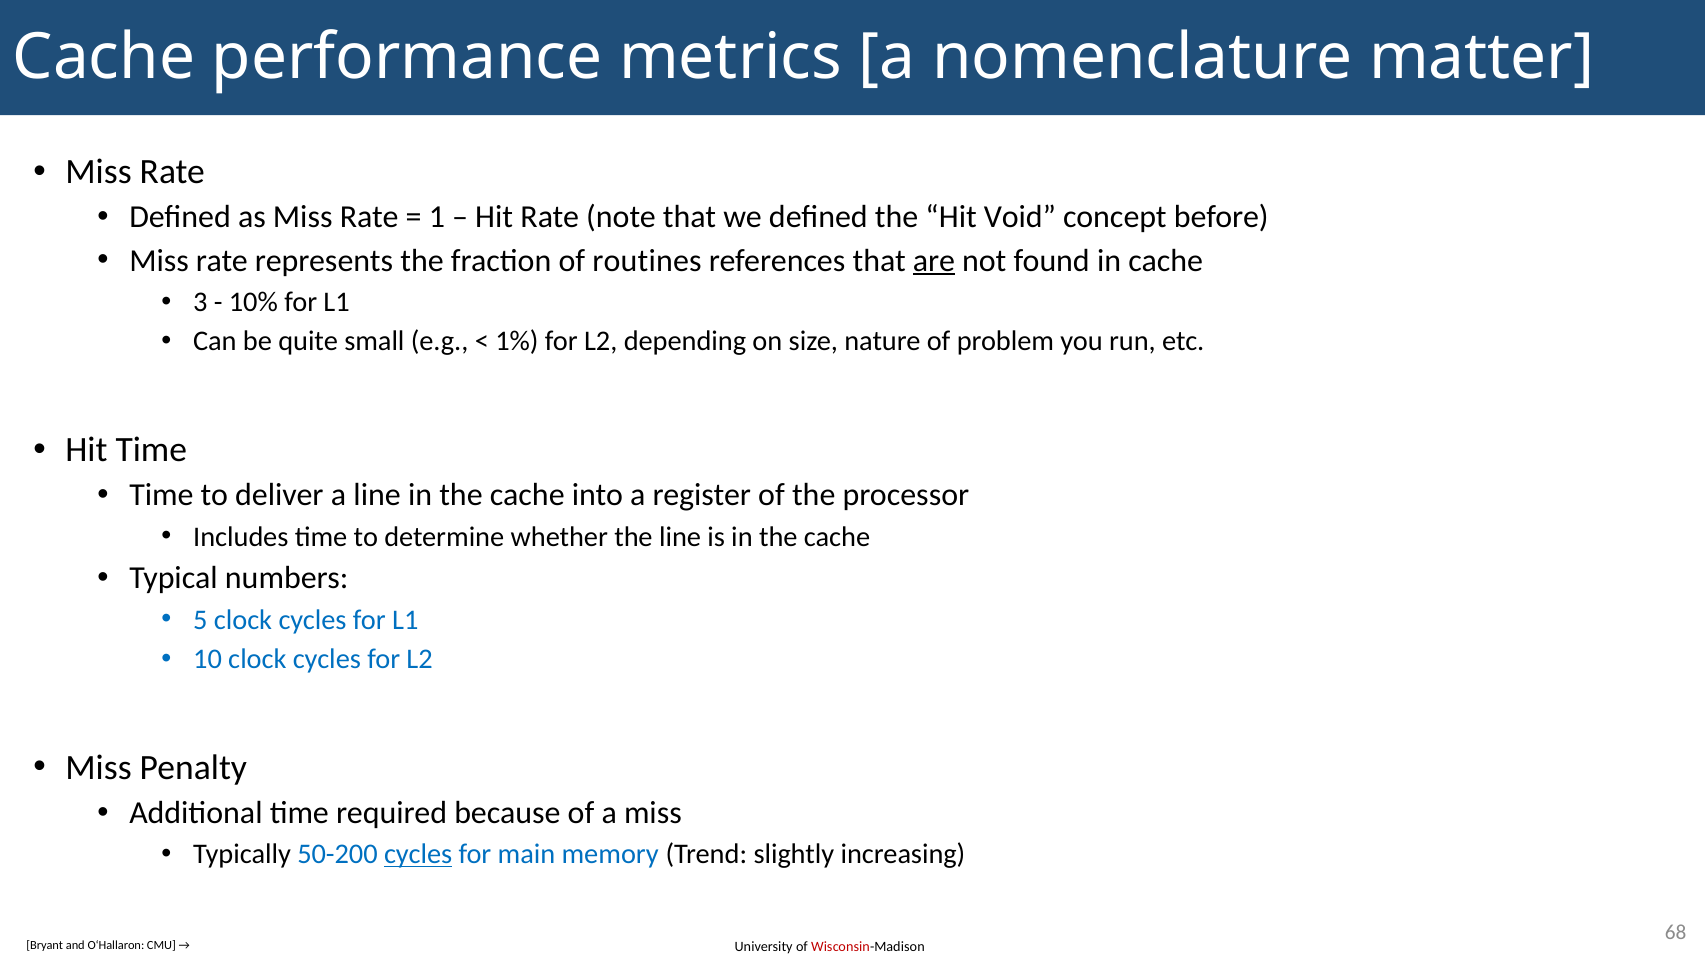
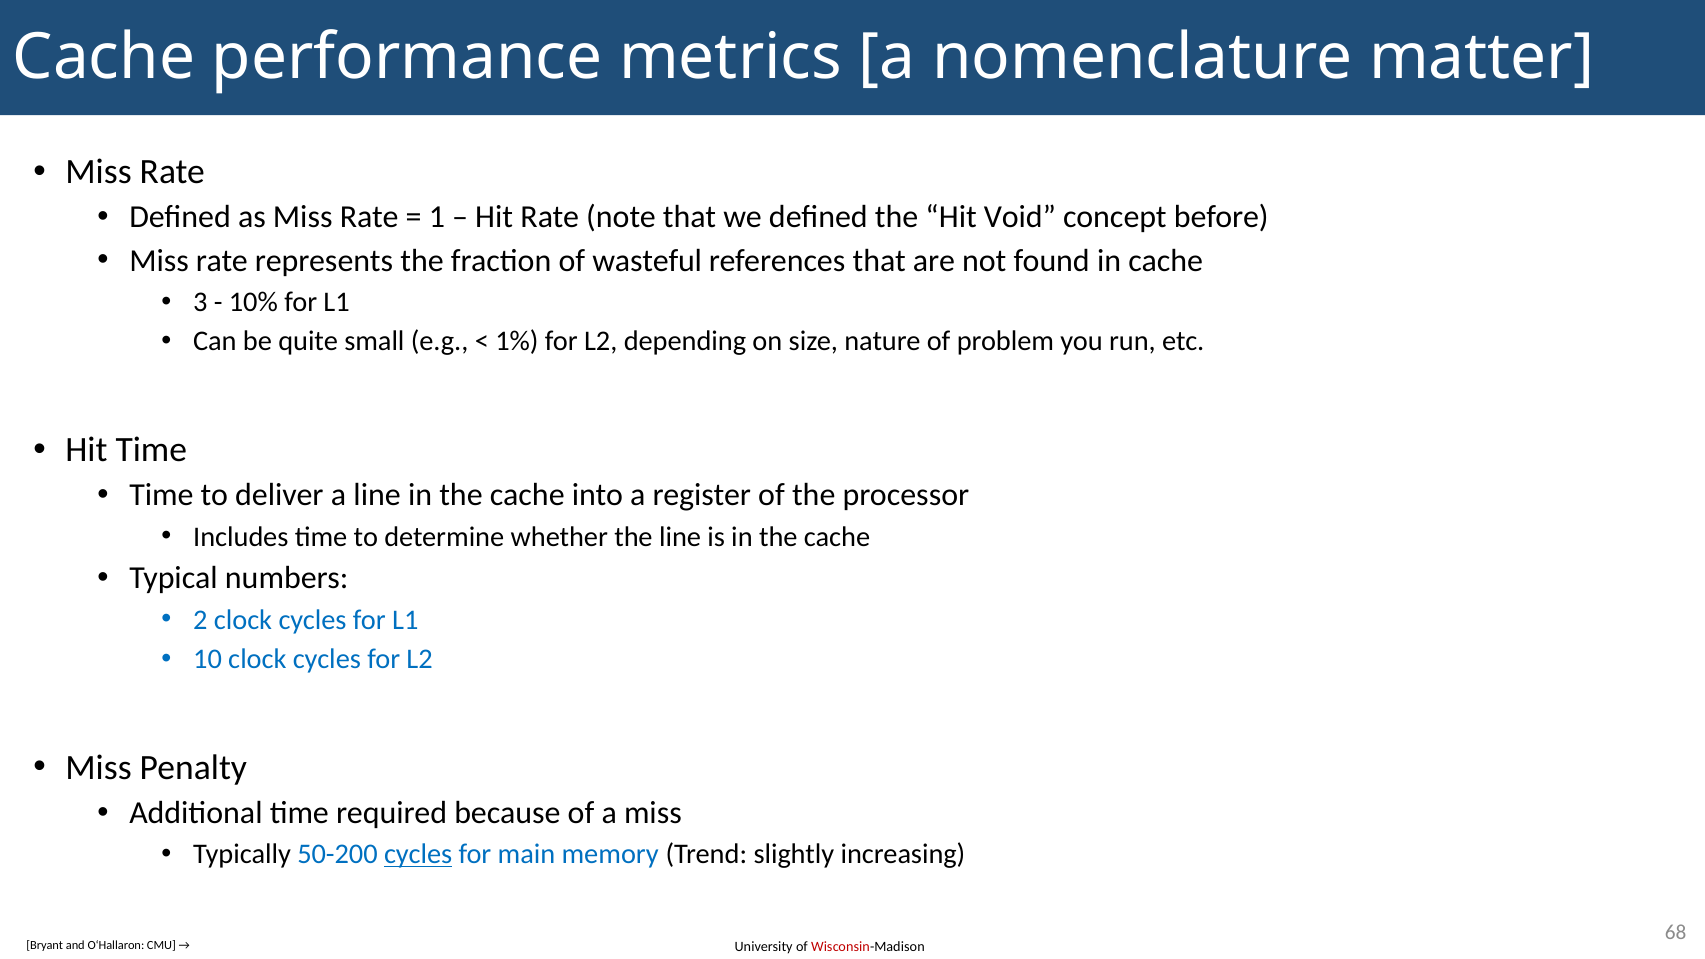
routines: routines -> wasteful
are underline: present -> none
5: 5 -> 2
